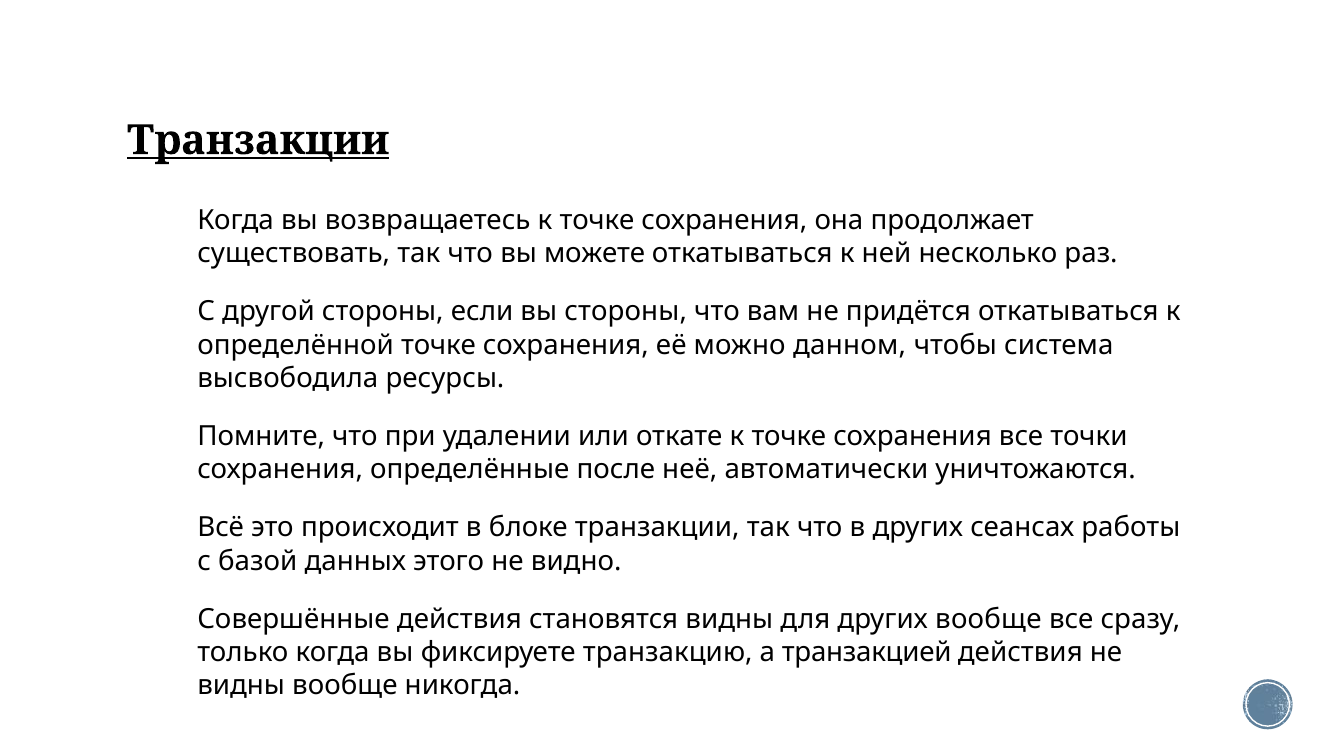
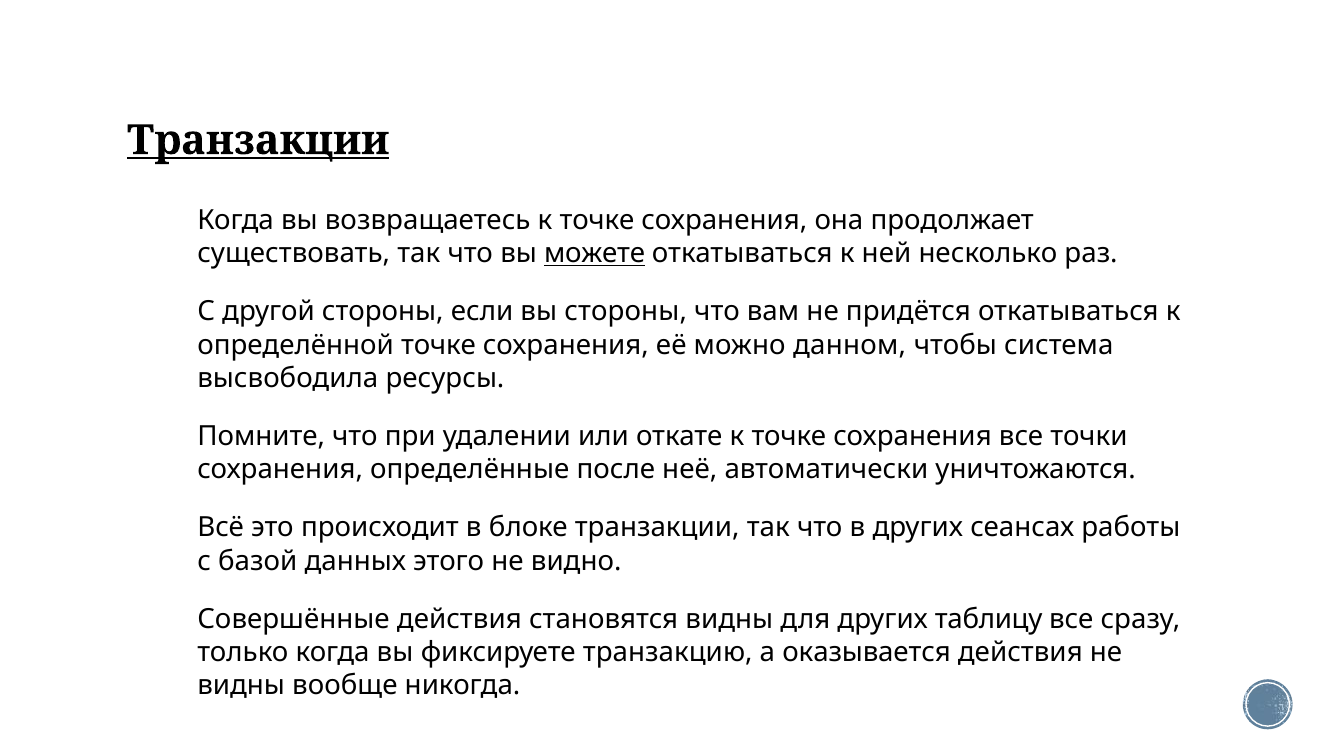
можете underline: none -> present
других вообще: вообще -> таблицу
транзакцией: транзакцией -> оказывается
